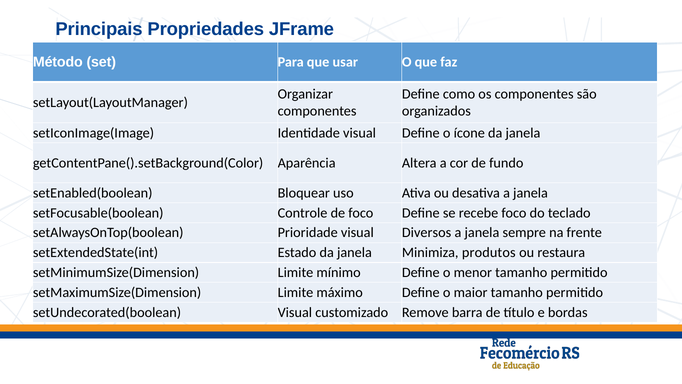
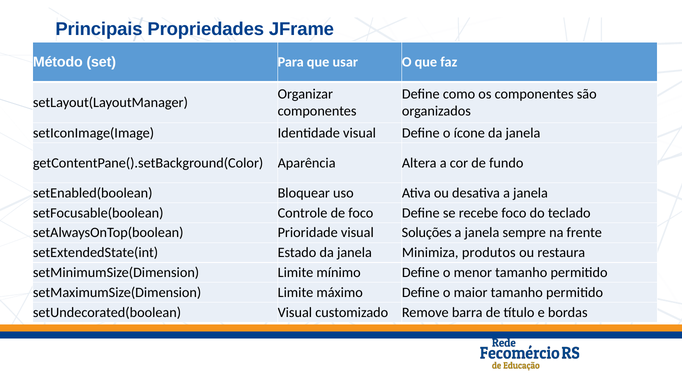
Diversos: Diversos -> Soluções
